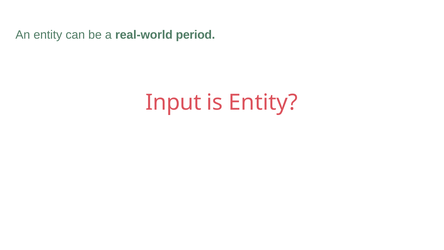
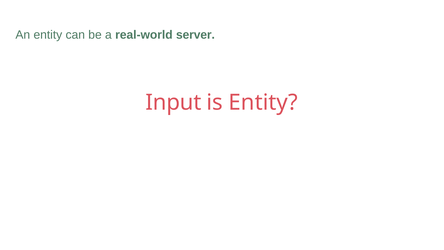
period: period -> server
